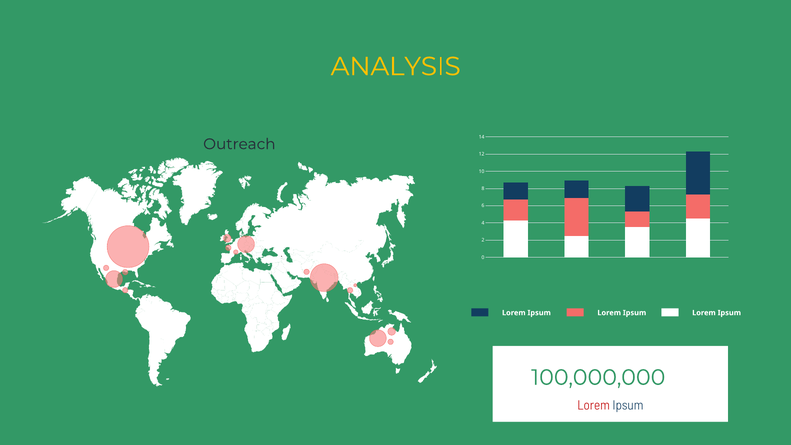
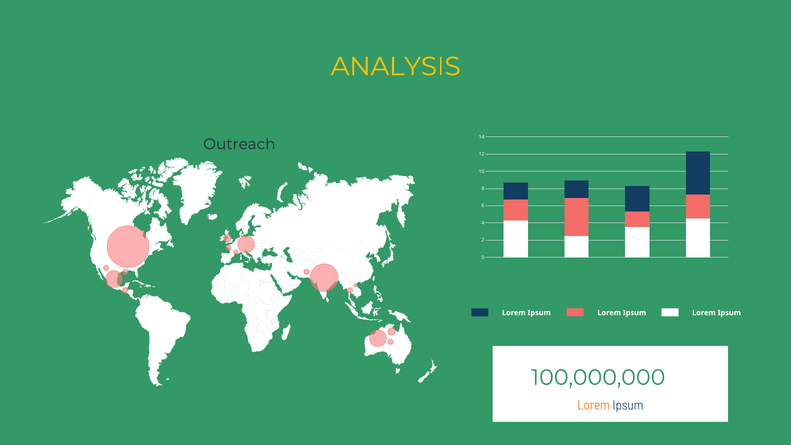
Lorem at (594, 405) colour: red -> orange
